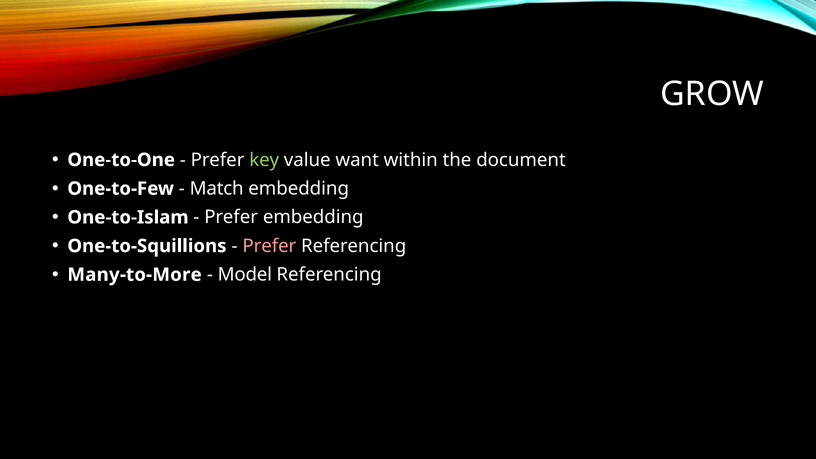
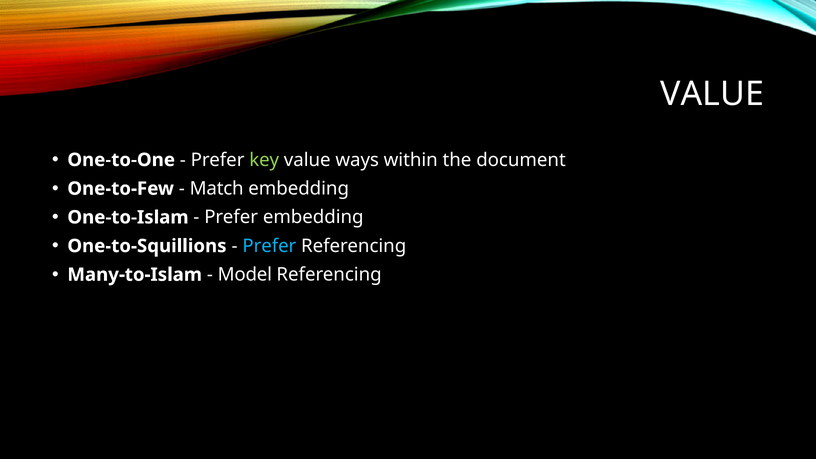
GROW at (712, 94): GROW -> VALUE
want: want -> ways
Prefer at (269, 246) colour: pink -> light blue
Many-to-More: Many-to-More -> Many-to-Islam
